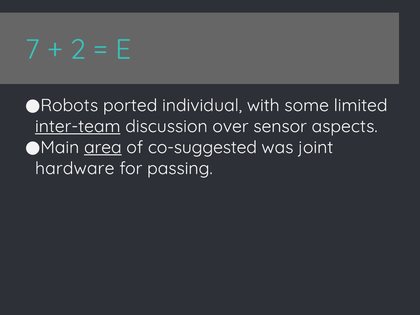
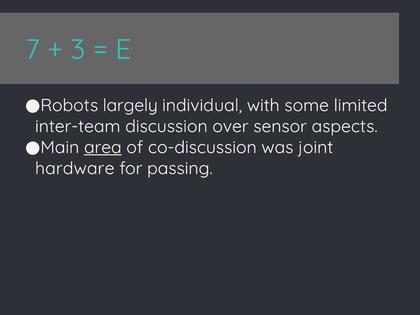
2: 2 -> 3
ported: ported -> largely
inter-team underline: present -> none
co-suggested: co-suggested -> co-discussion
